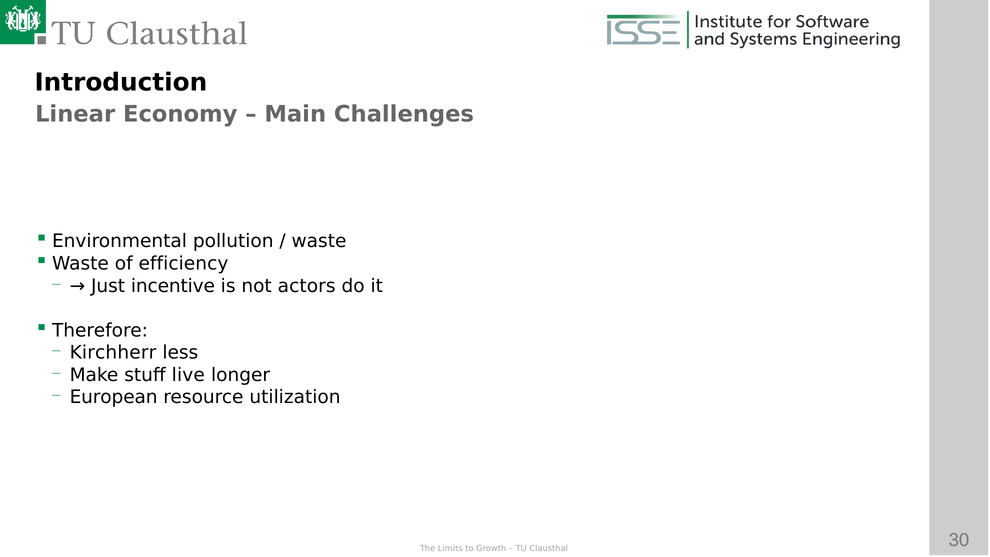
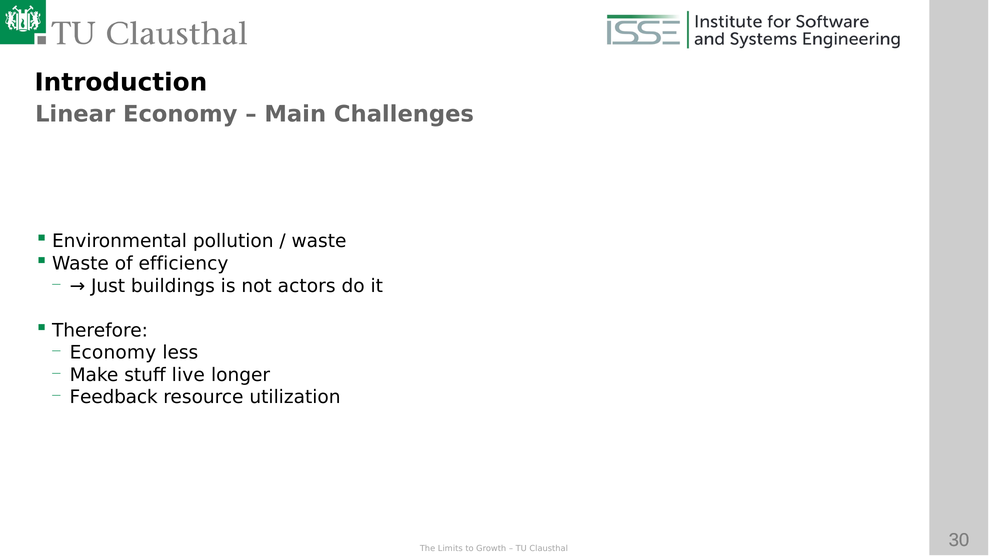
incentive: incentive -> buildings
Kirchherr at (113, 353): Kirchherr -> Economy
European: European -> Feedback
